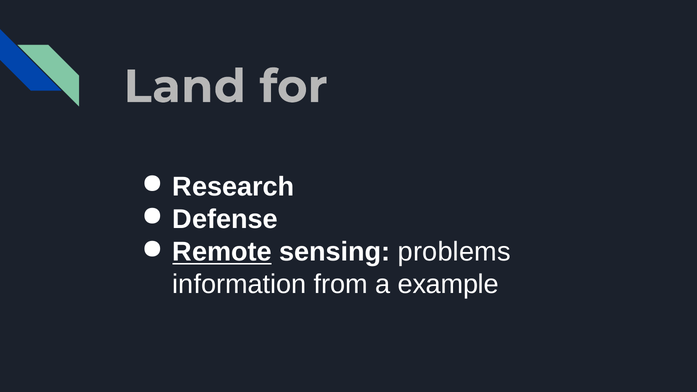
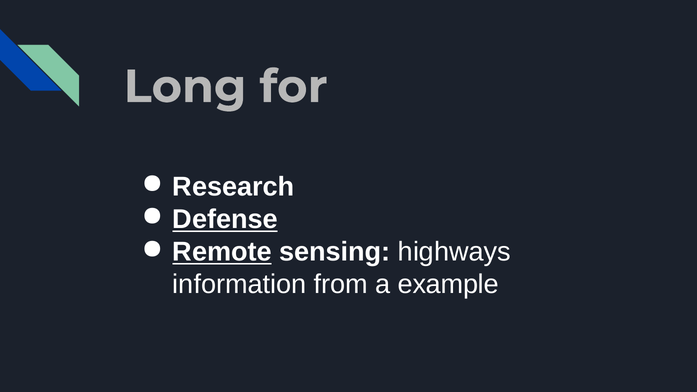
Land: Land -> Long
Defense underline: none -> present
problems: problems -> highways
